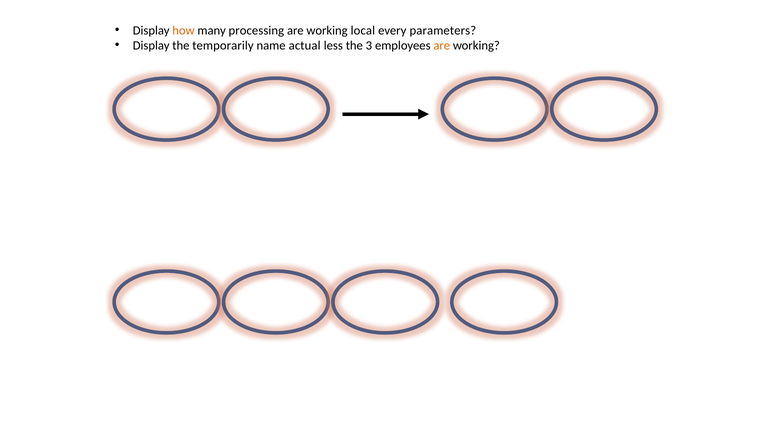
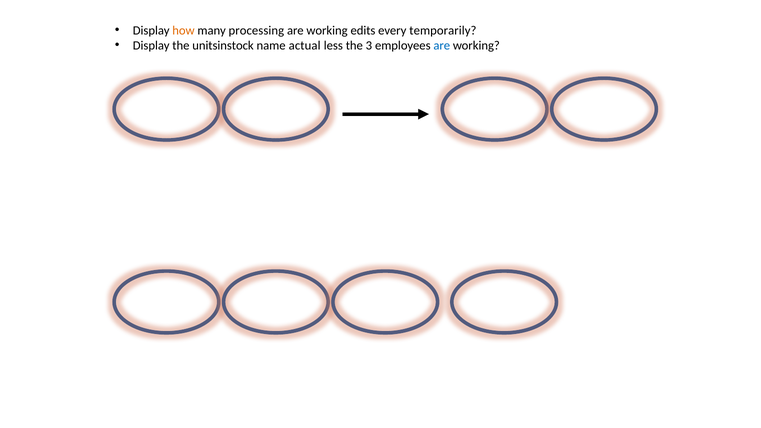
local: local -> edits
parameters: parameters -> temporarily
temporarily: temporarily -> unitsinstock
are at (442, 46) colour: orange -> blue
